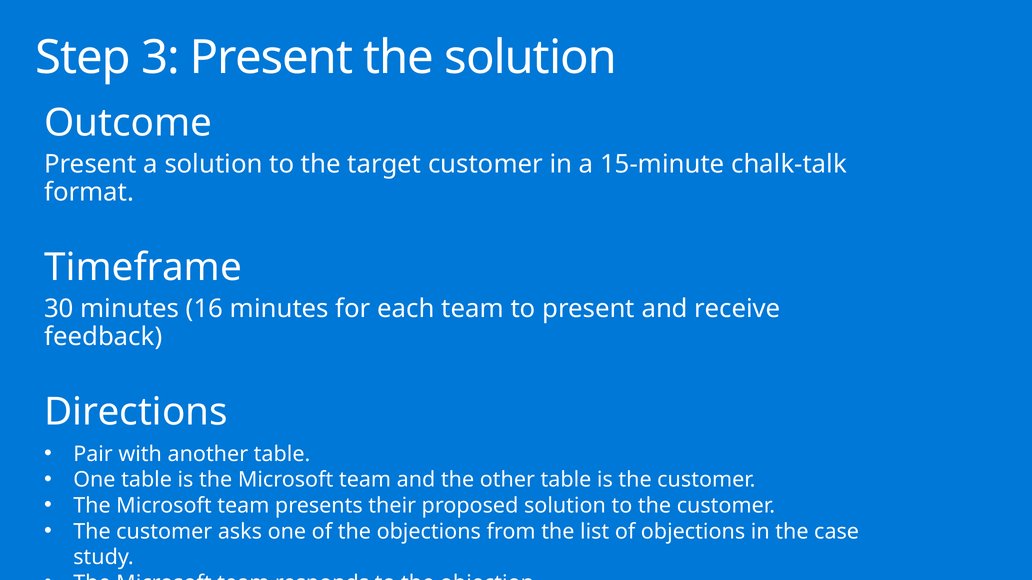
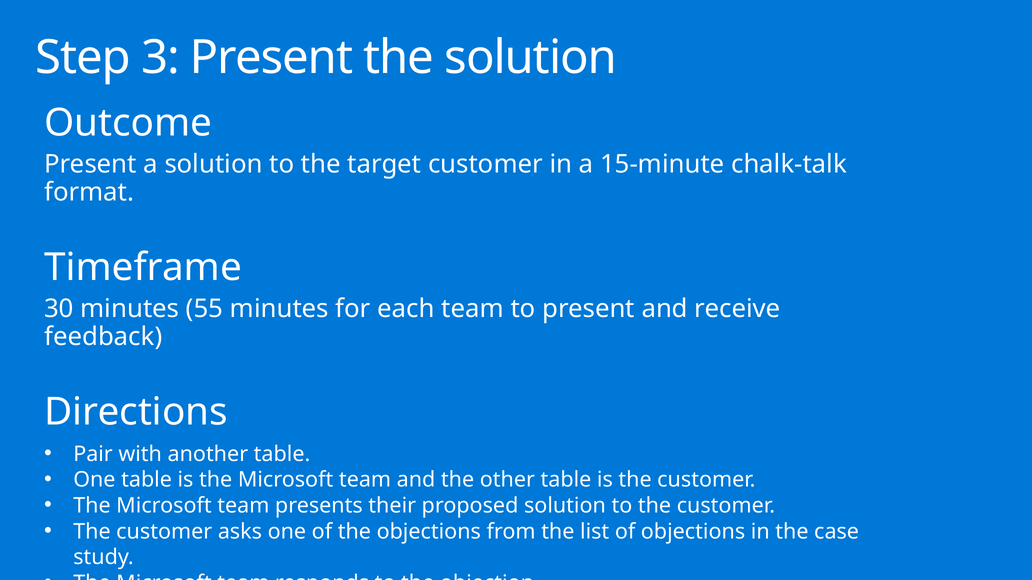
16: 16 -> 55
